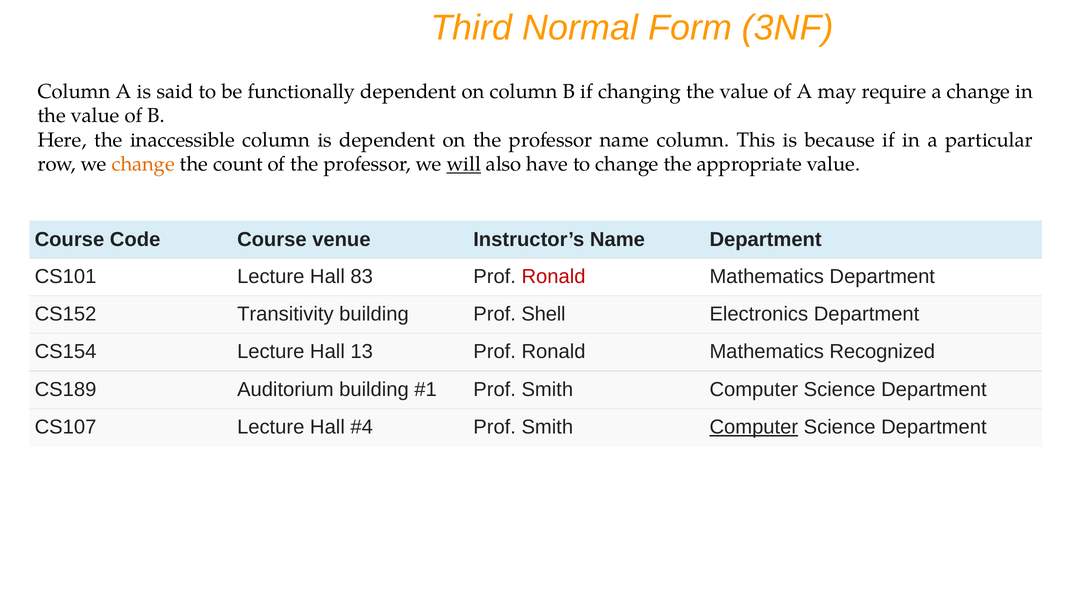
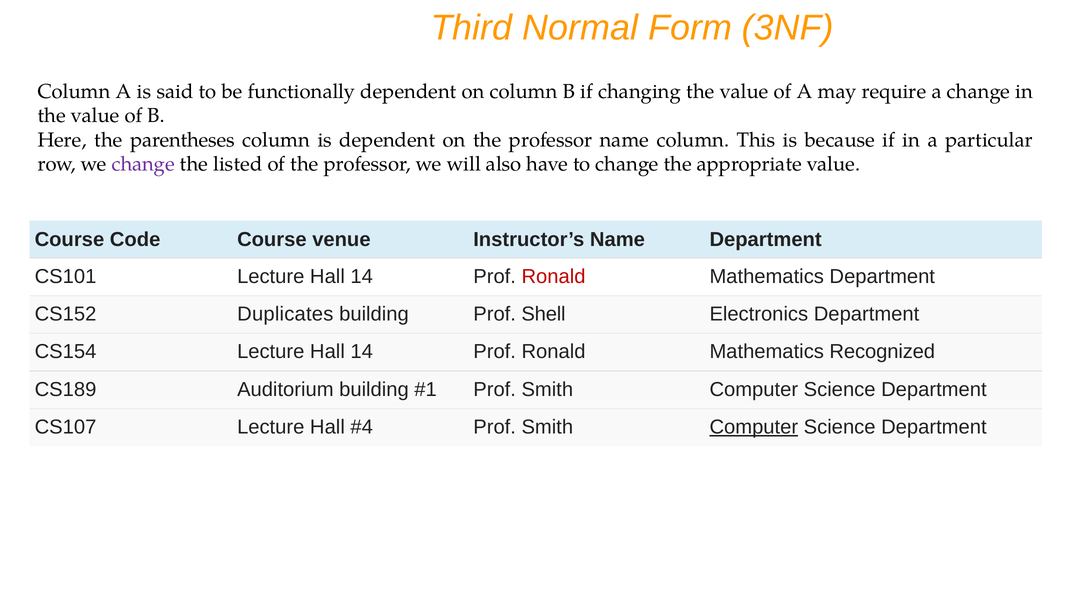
inaccessible: inaccessible -> parentheses
change at (143, 164) colour: orange -> purple
count: count -> listed
will underline: present -> none
CS101 Lecture Hall 83: 83 -> 14
Transitivity: Transitivity -> Duplicates
CS154 Lecture Hall 13: 13 -> 14
